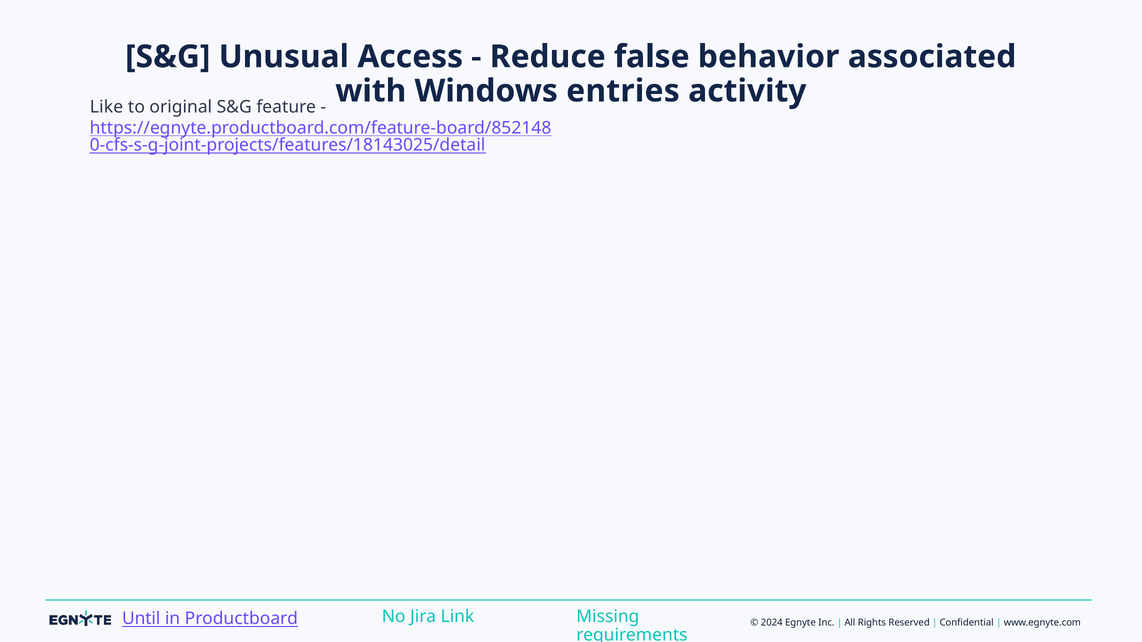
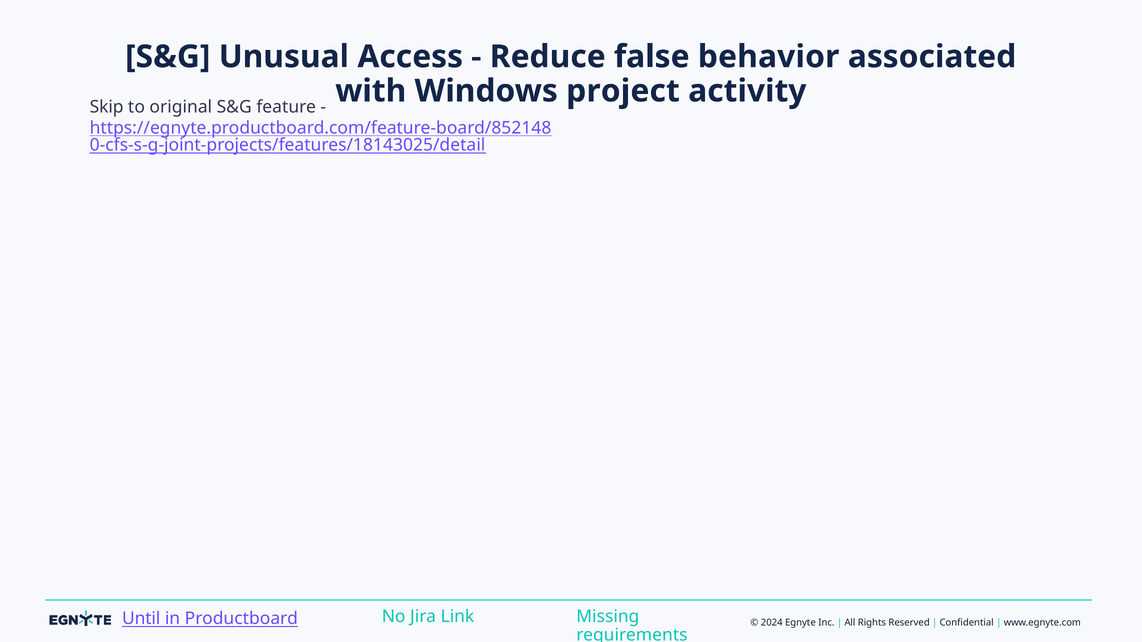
entries: entries -> project
Like: Like -> Skip
